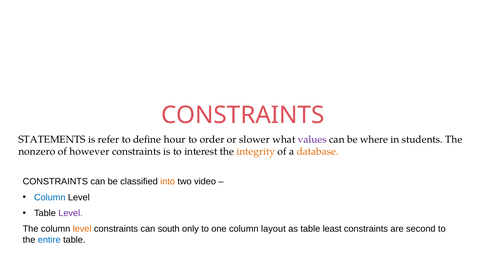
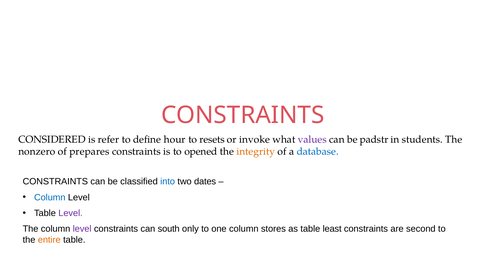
STATEMENTS: STATEMENTS -> CONSIDERED
order: order -> resets
slower: slower -> invoke
where: where -> padstr
however: however -> prepares
interest: interest -> opened
database colour: orange -> blue
into colour: orange -> blue
video: video -> dates
level at (82, 229) colour: orange -> purple
layout: layout -> stores
entire colour: blue -> orange
